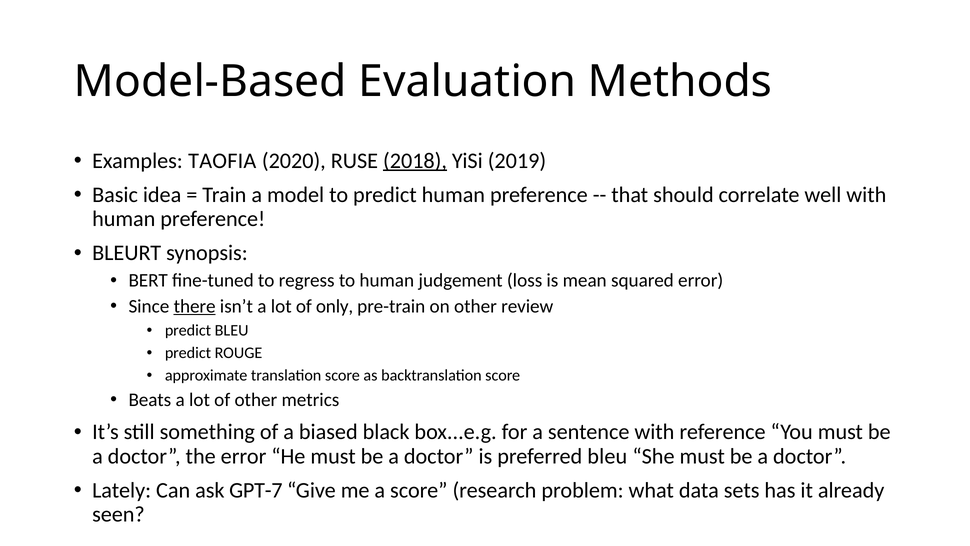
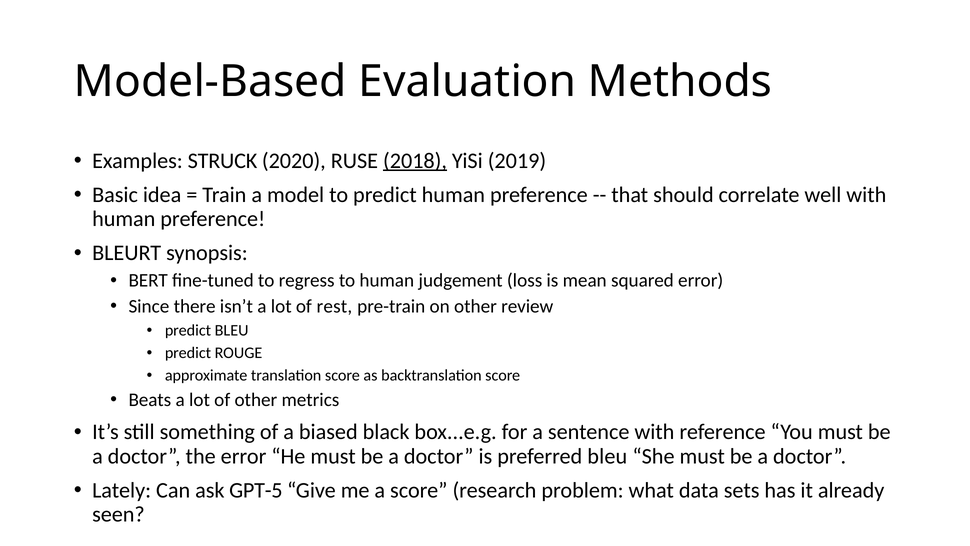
TAOFIA: TAOFIA -> STRUCK
there underline: present -> none
only: only -> rest
GPT-7: GPT-7 -> GPT-5
